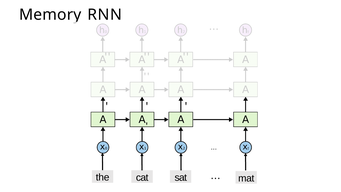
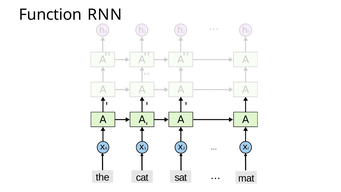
Memory: Memory -> Function
